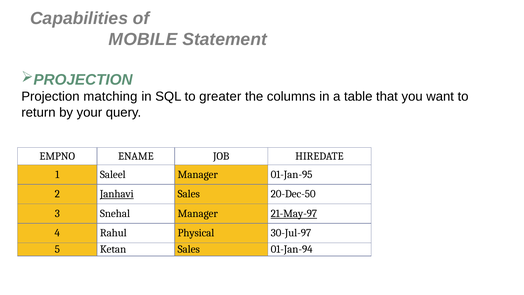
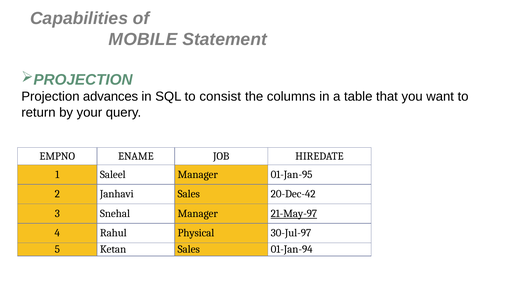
matching: matching -> advances
greater: greater -> consist
Janhavi underline: present -> none
20-Dec-50: 20-Dec-50 -> 20-Dec-42
